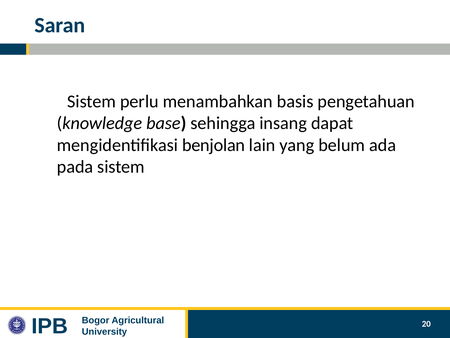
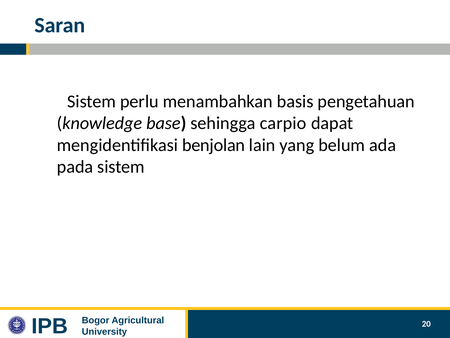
insang: insang -> carpio
